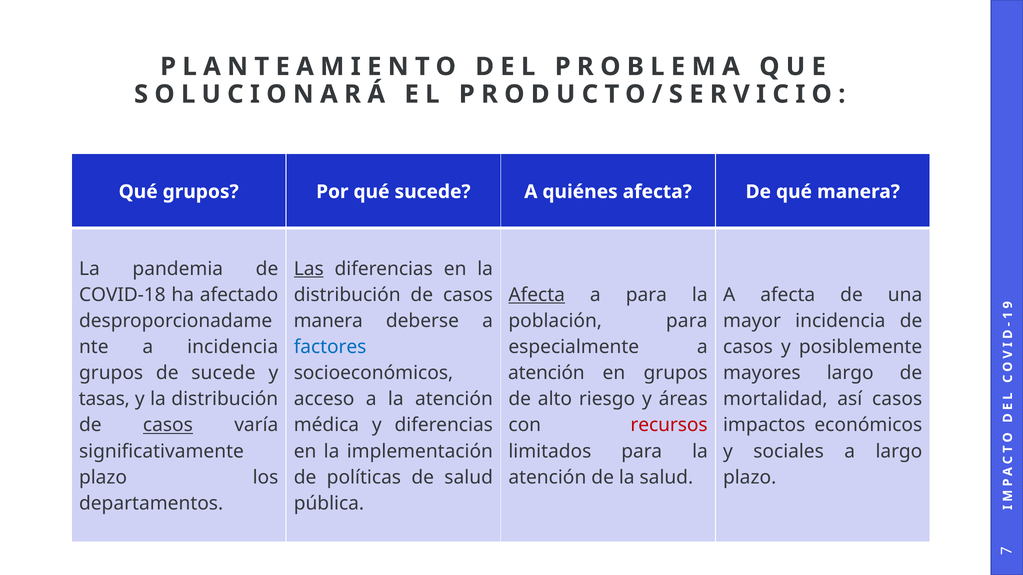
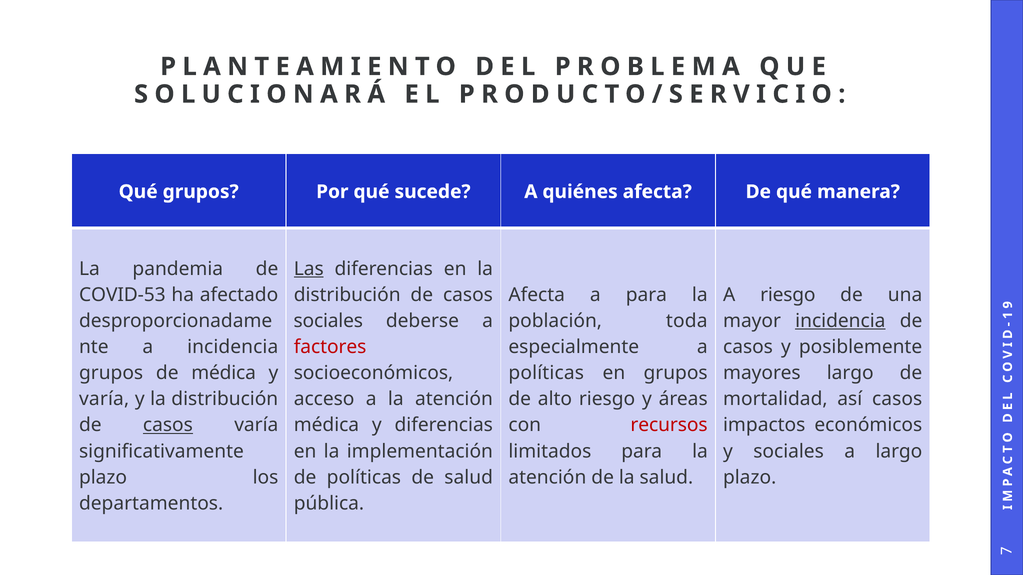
COVID-18: COVID-18 -> COVID-53
Afecta at (537, 295) underline: present -> none
A afecta: afecta -> riesgo
manera at (328, 321): manera -> sociales
población para: para -> toda
incidencia at (840, 321) underline: none -> present
factores colour: blue -> red
de sucede: sucede -> médica
atención at (546, 373): atención -> políticas
tasas at (104, 399): tasas -> varía
